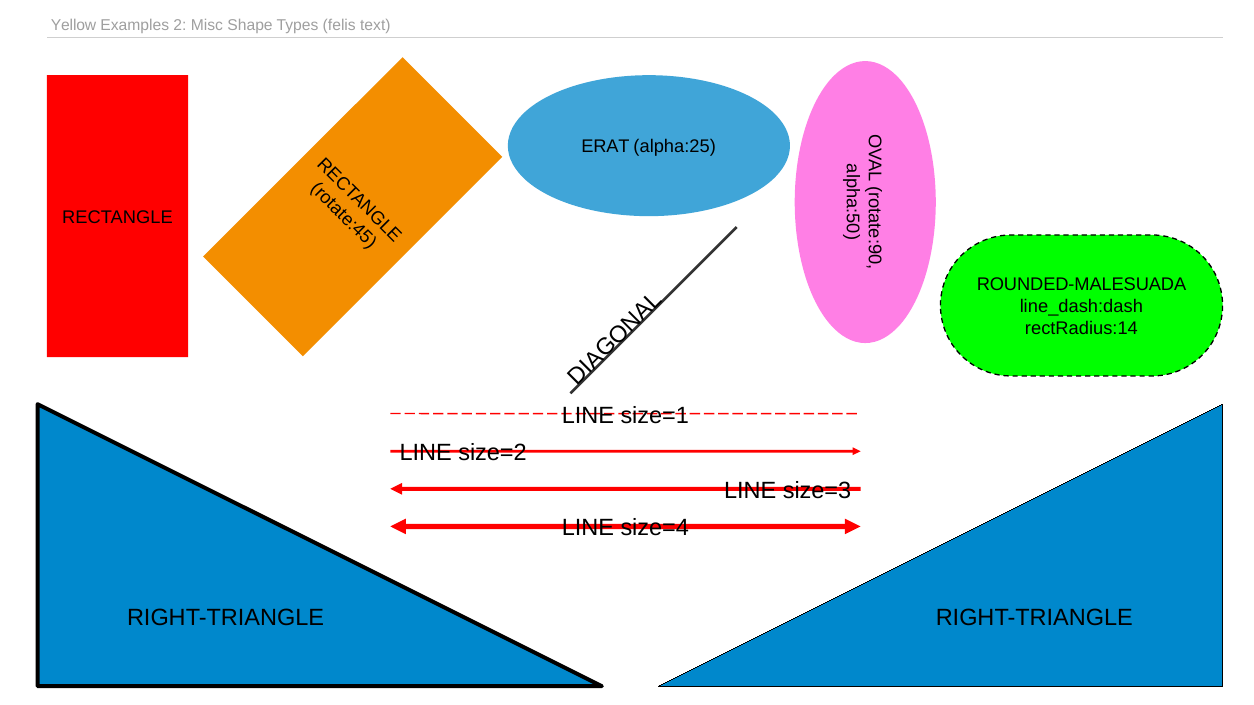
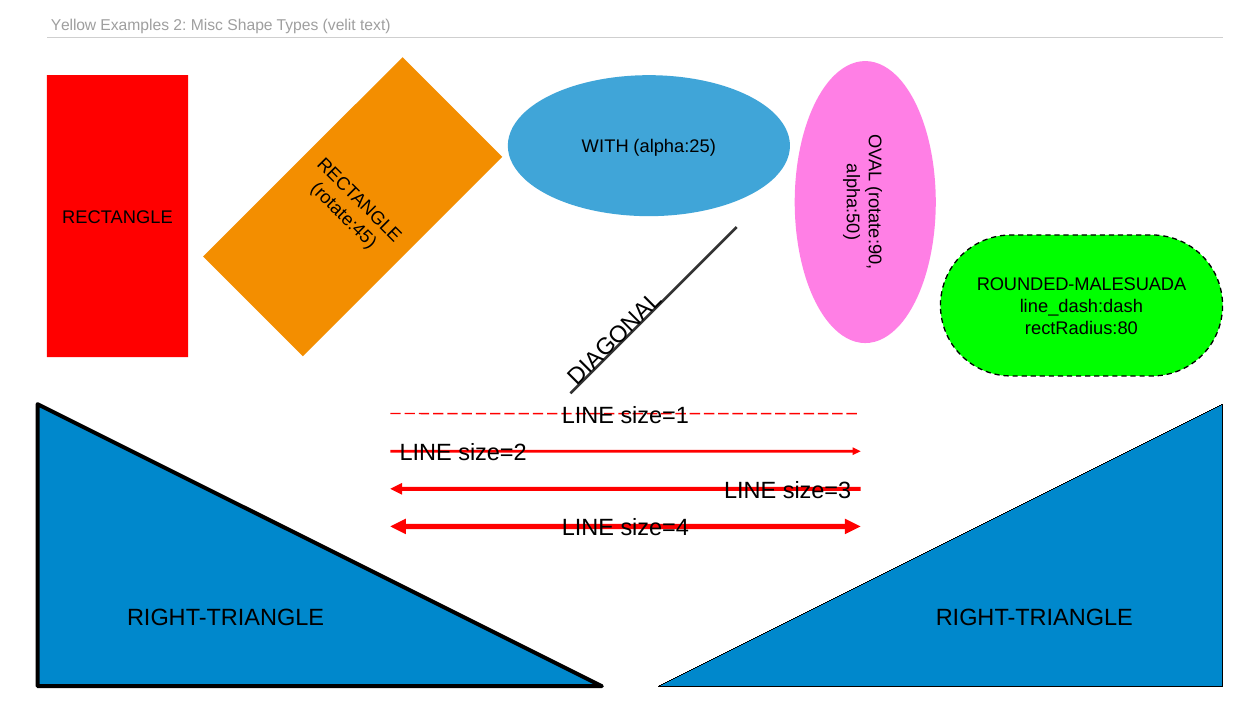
felis: felis -> velit
ERAT: ERAT -> WITH
rectRadius:14: rectRadius:14 -> rectRadius:80
